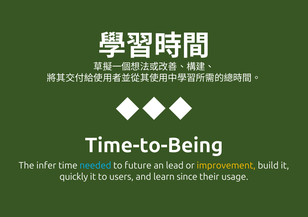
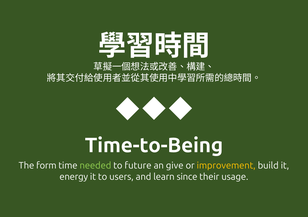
infer: infer -> form
needed colour: light blue -> light green
lead: lead -> give
quickly: quickly -> energy
